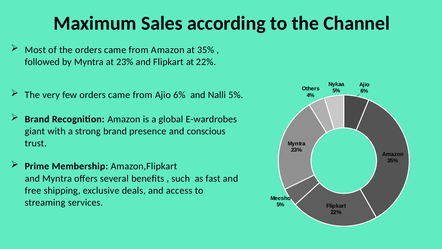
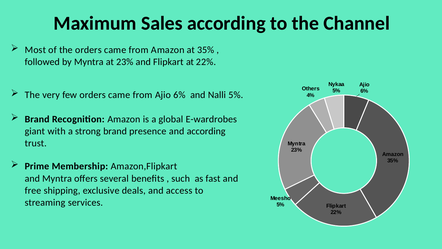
and conscious: conscious -> according
